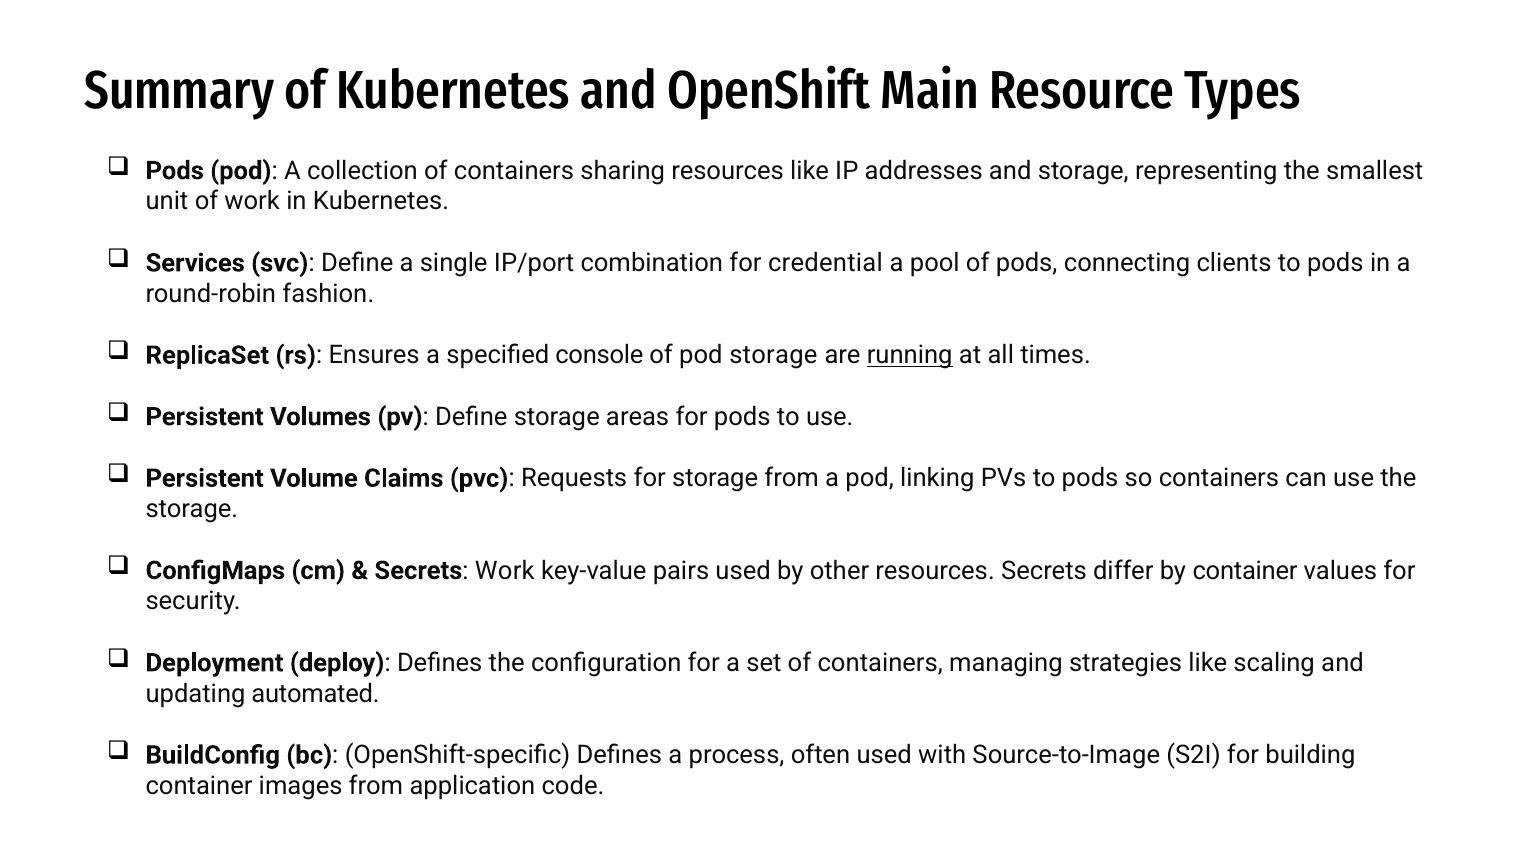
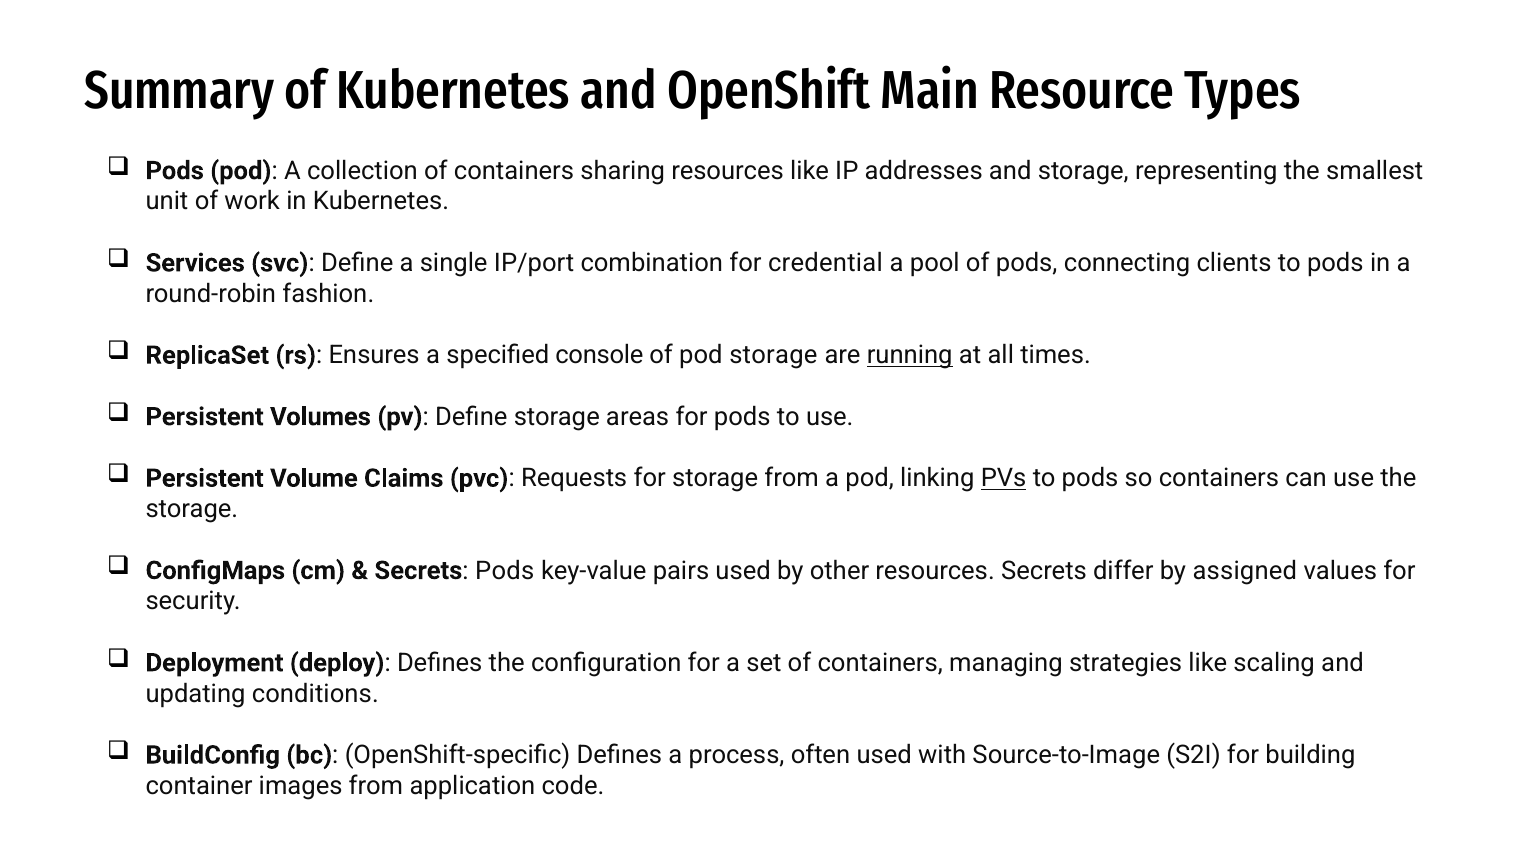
PVs underline: none -> present
Secrets Work: Work -> Pods
by container: container -> assigned
automated: automated -> conditions
